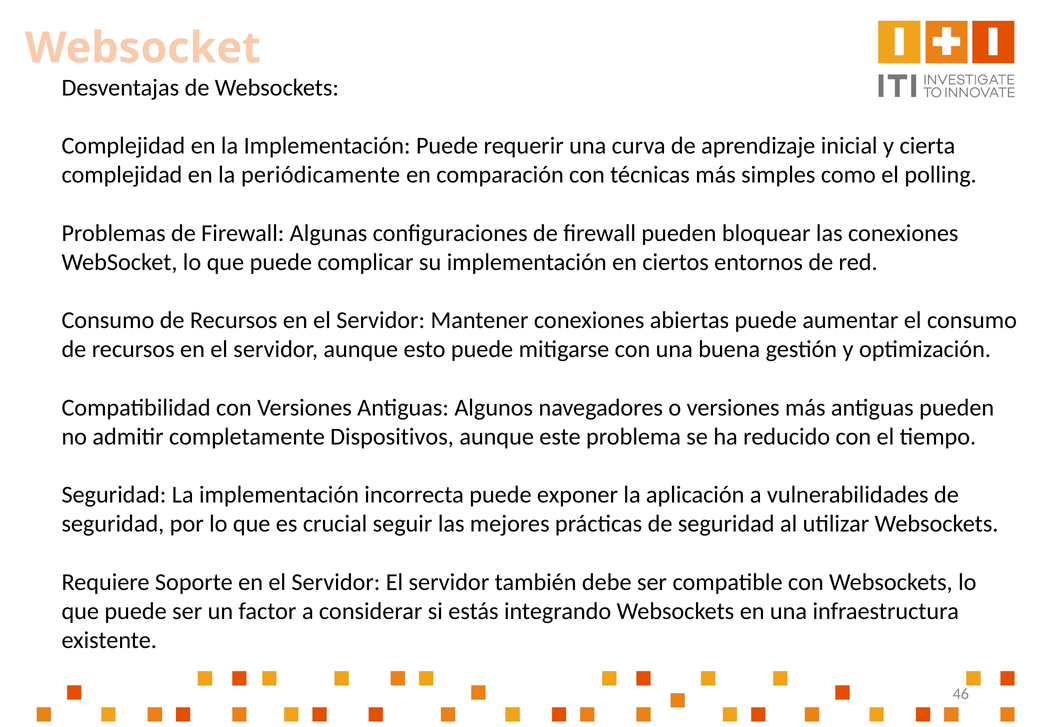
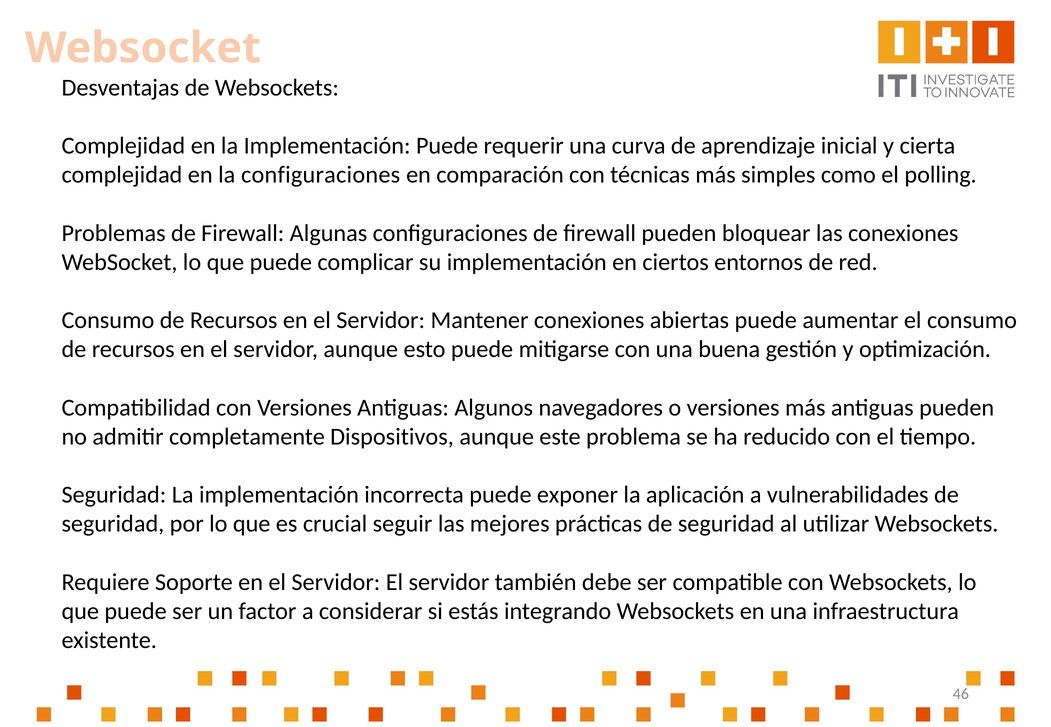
la periódicamente: periódicamente -> configuraciones
